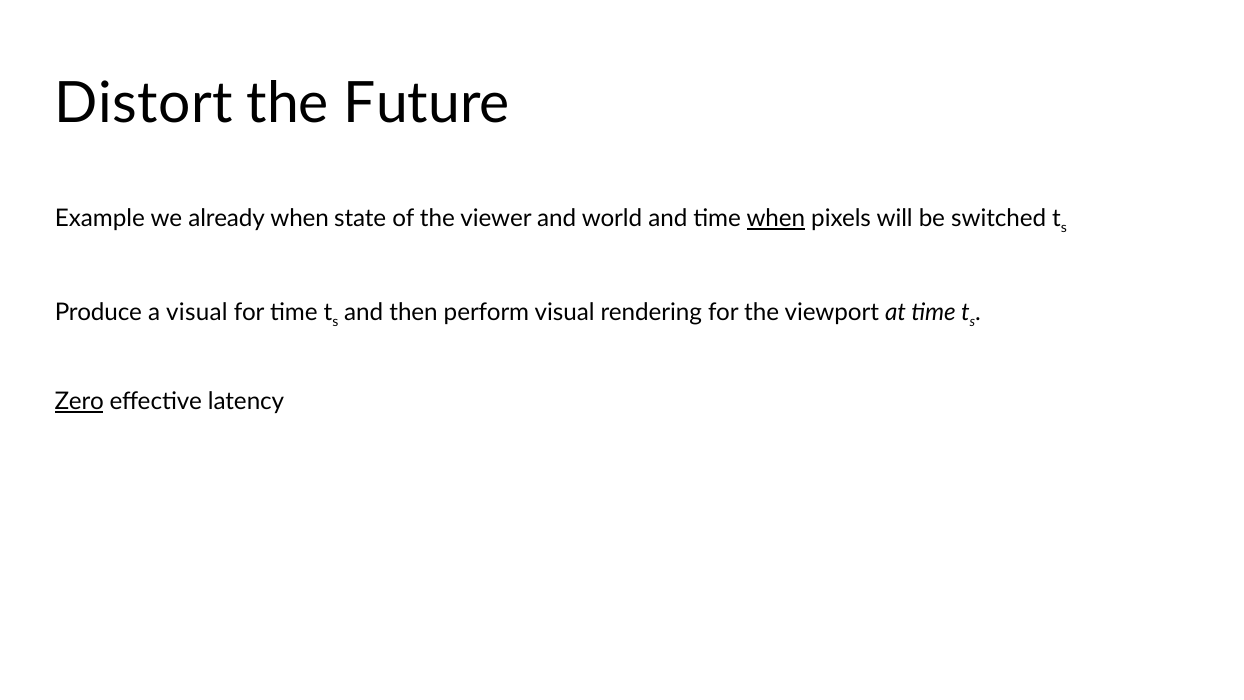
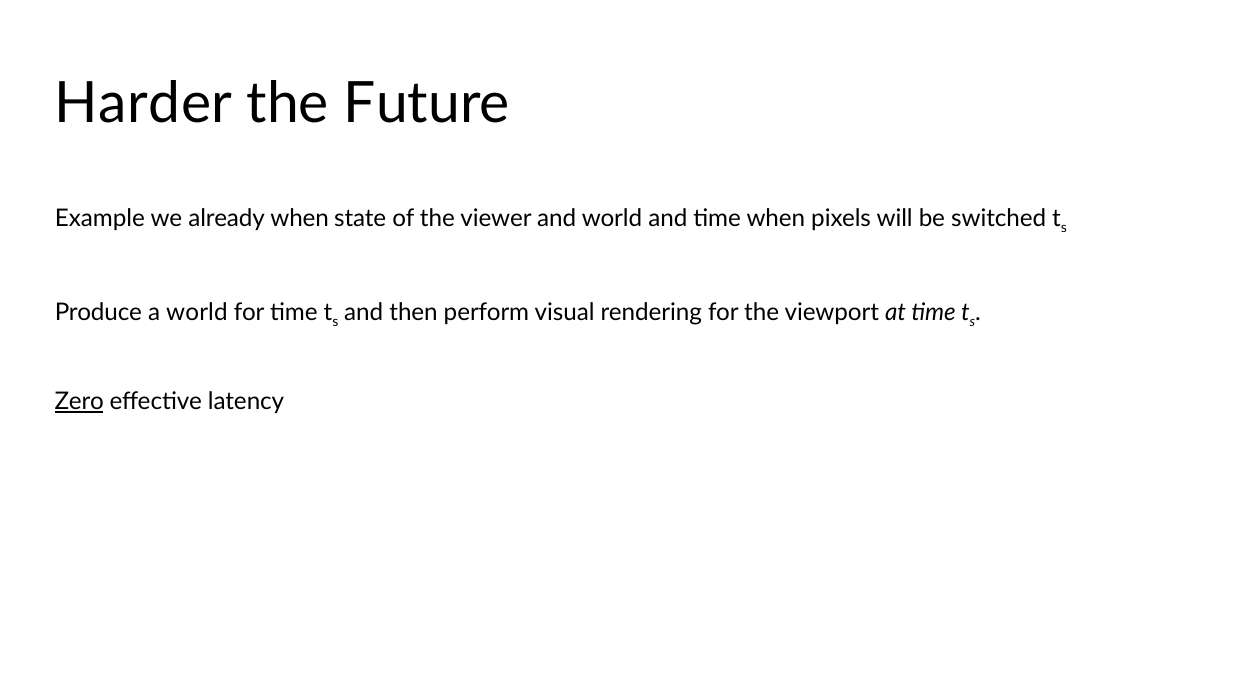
Distort: Distort -> Harder
when at (776, 218) underline: present -> none
a visual: visual -> world
